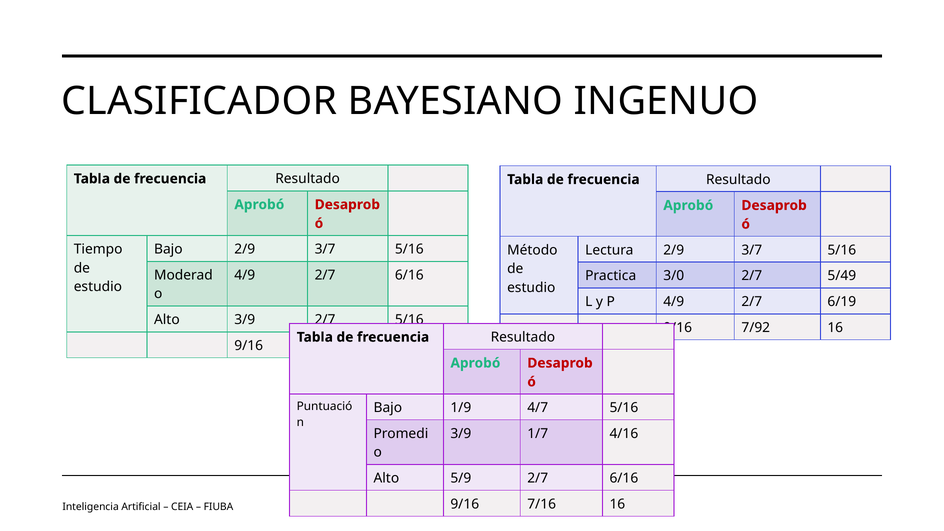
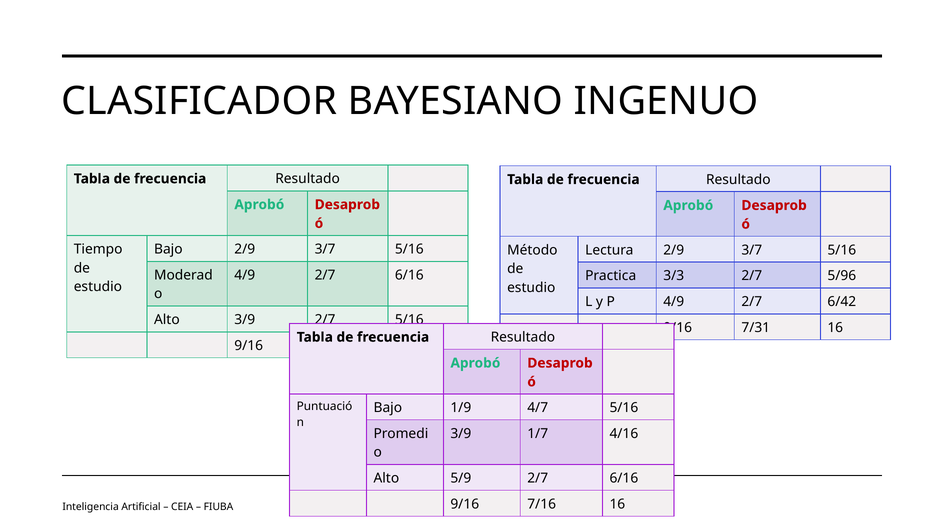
3/0: 3/0 -> 3/3
5/49: 5/49 -> 5/96
6/19: 6/19 -> 6/42
7/92: 7/92 -> 7/31
